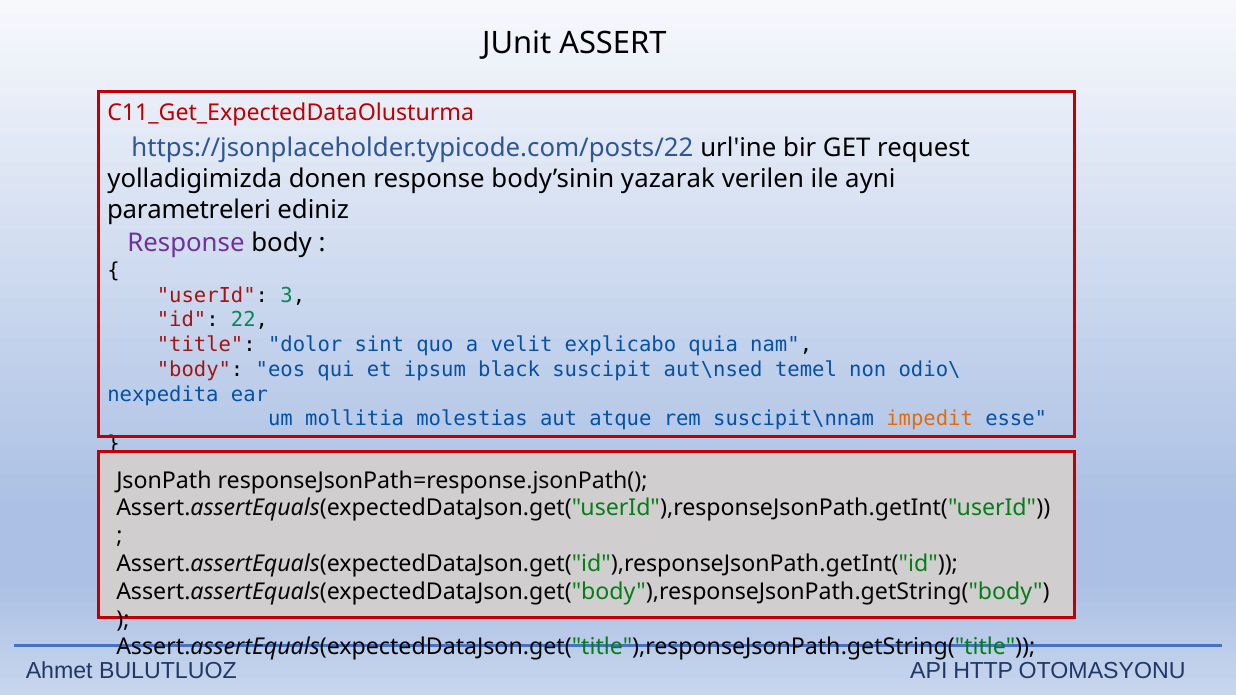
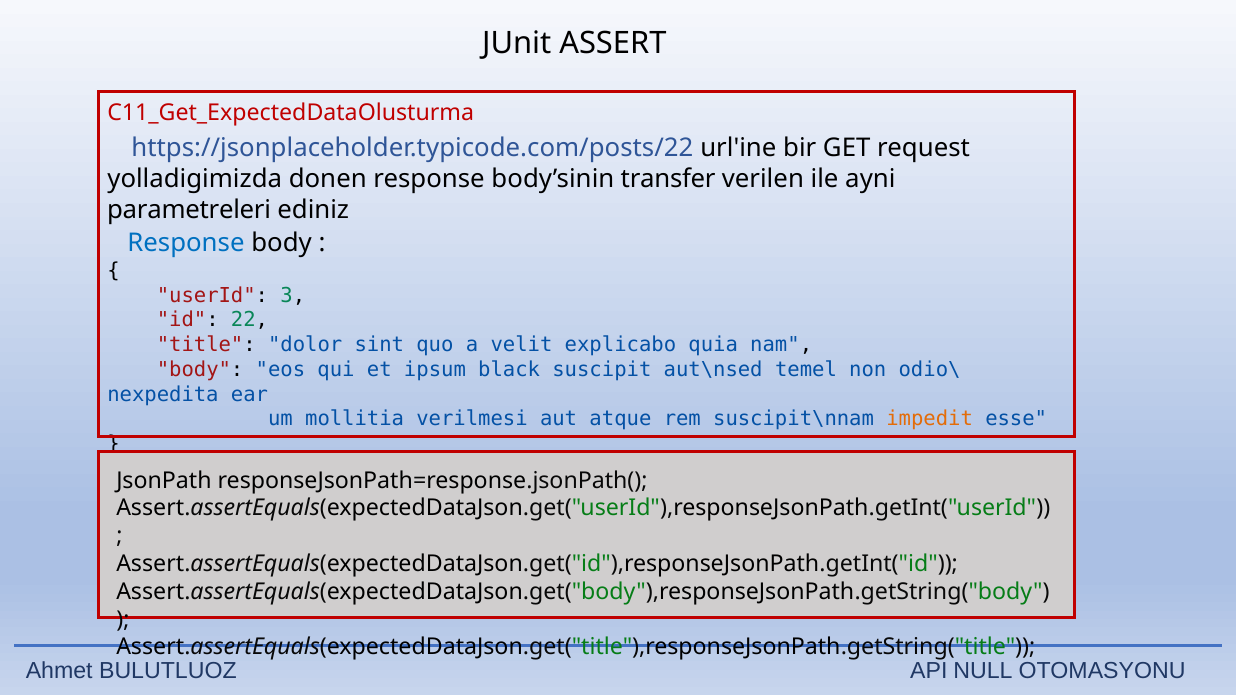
yazarak: yazarak -> transfer
Response at (186, 243) colour: purple -> blue
molestias: molestias -> verilmesi
HTTP: HTTP -> NULL
